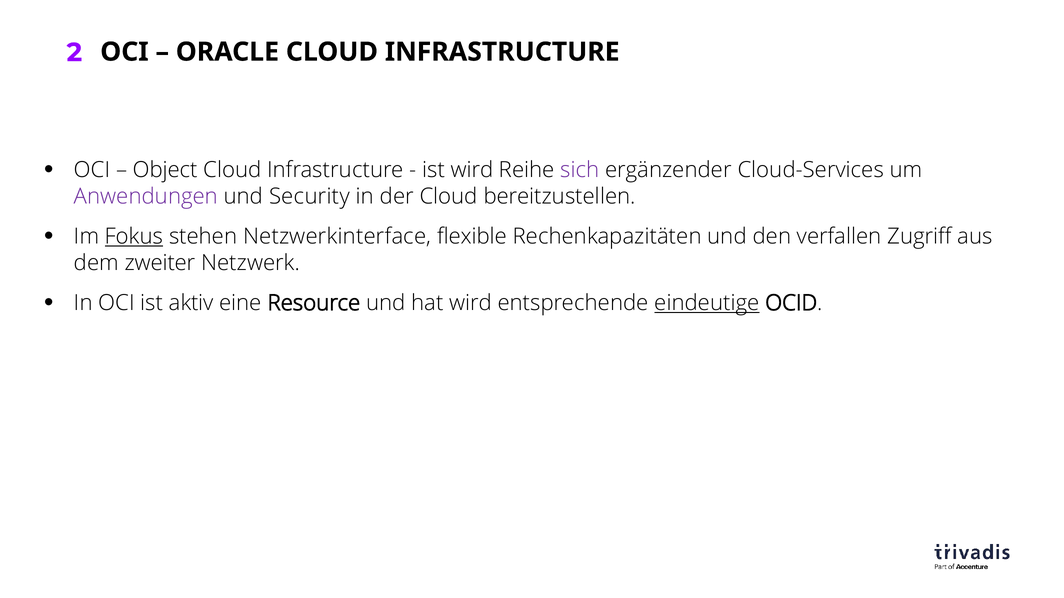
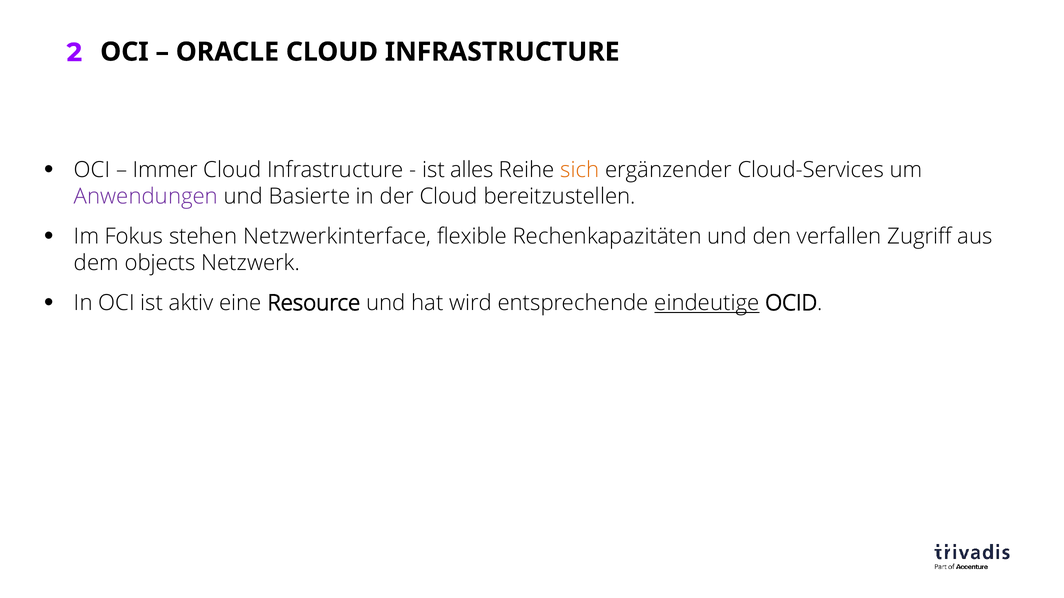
Object: Object -> Immer
ist wird: wird -> alles
sich colour: purple -> orange
Security: Security -> Basierte
Fokus underline: present -> none
zweiter: zweiter -> objects
